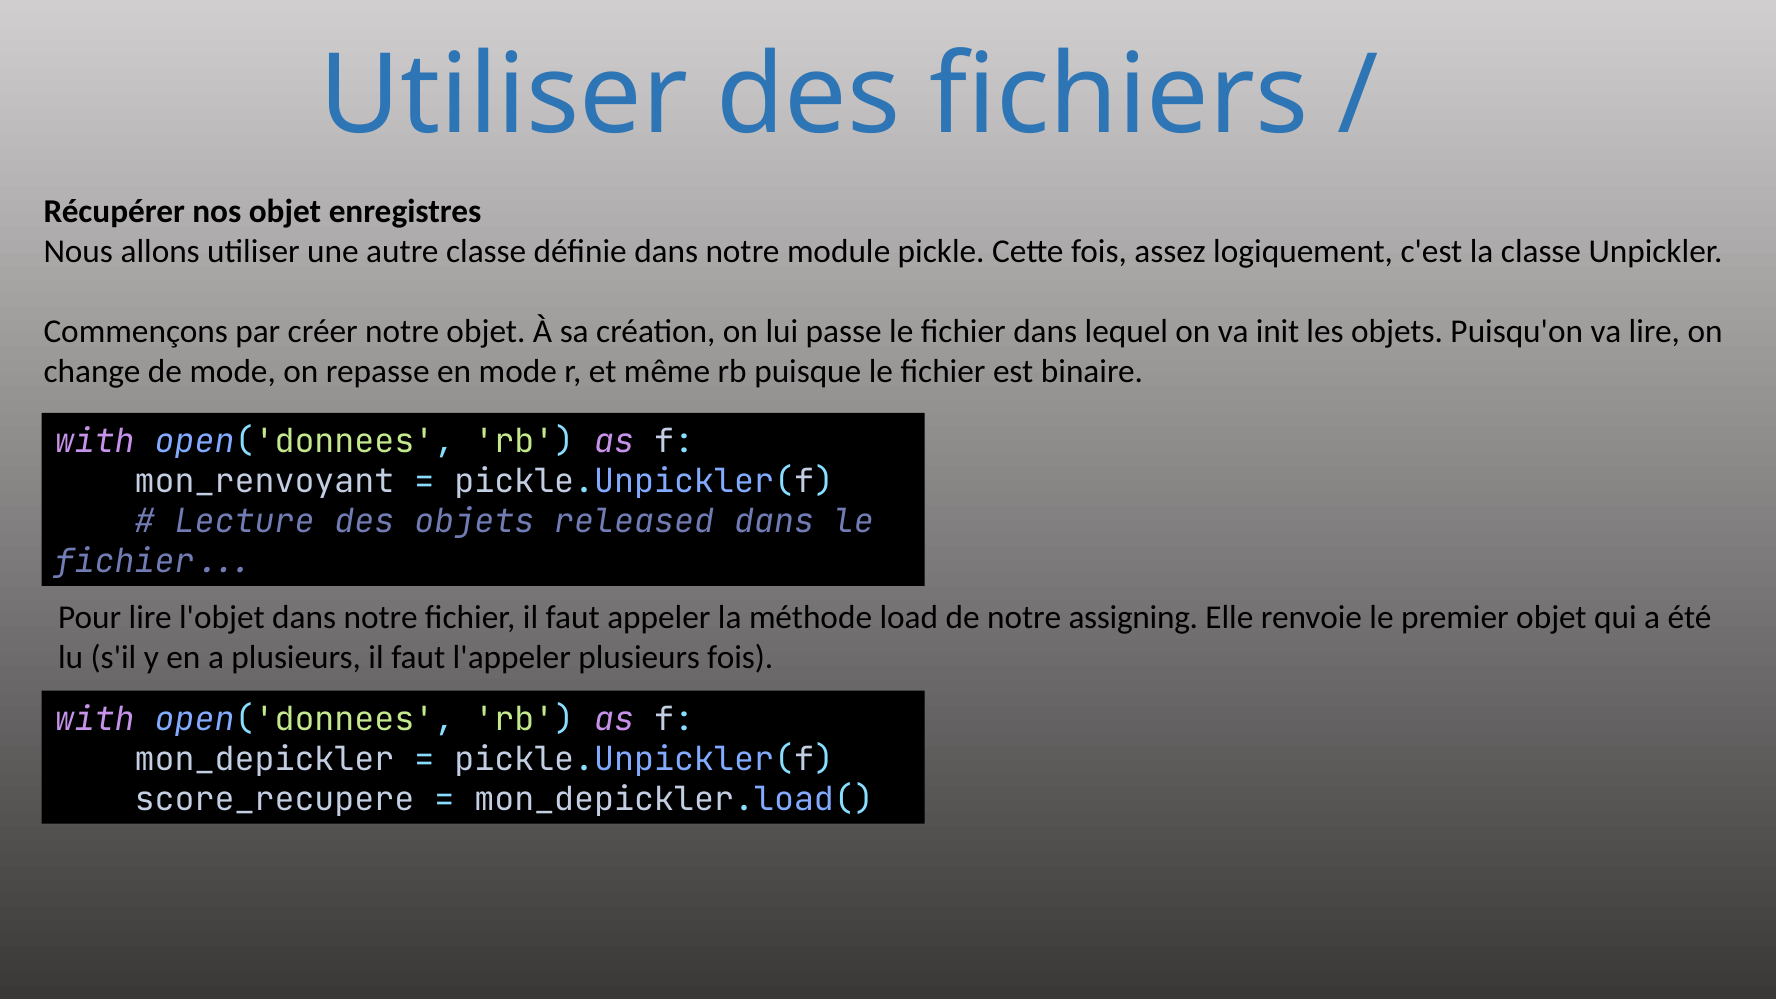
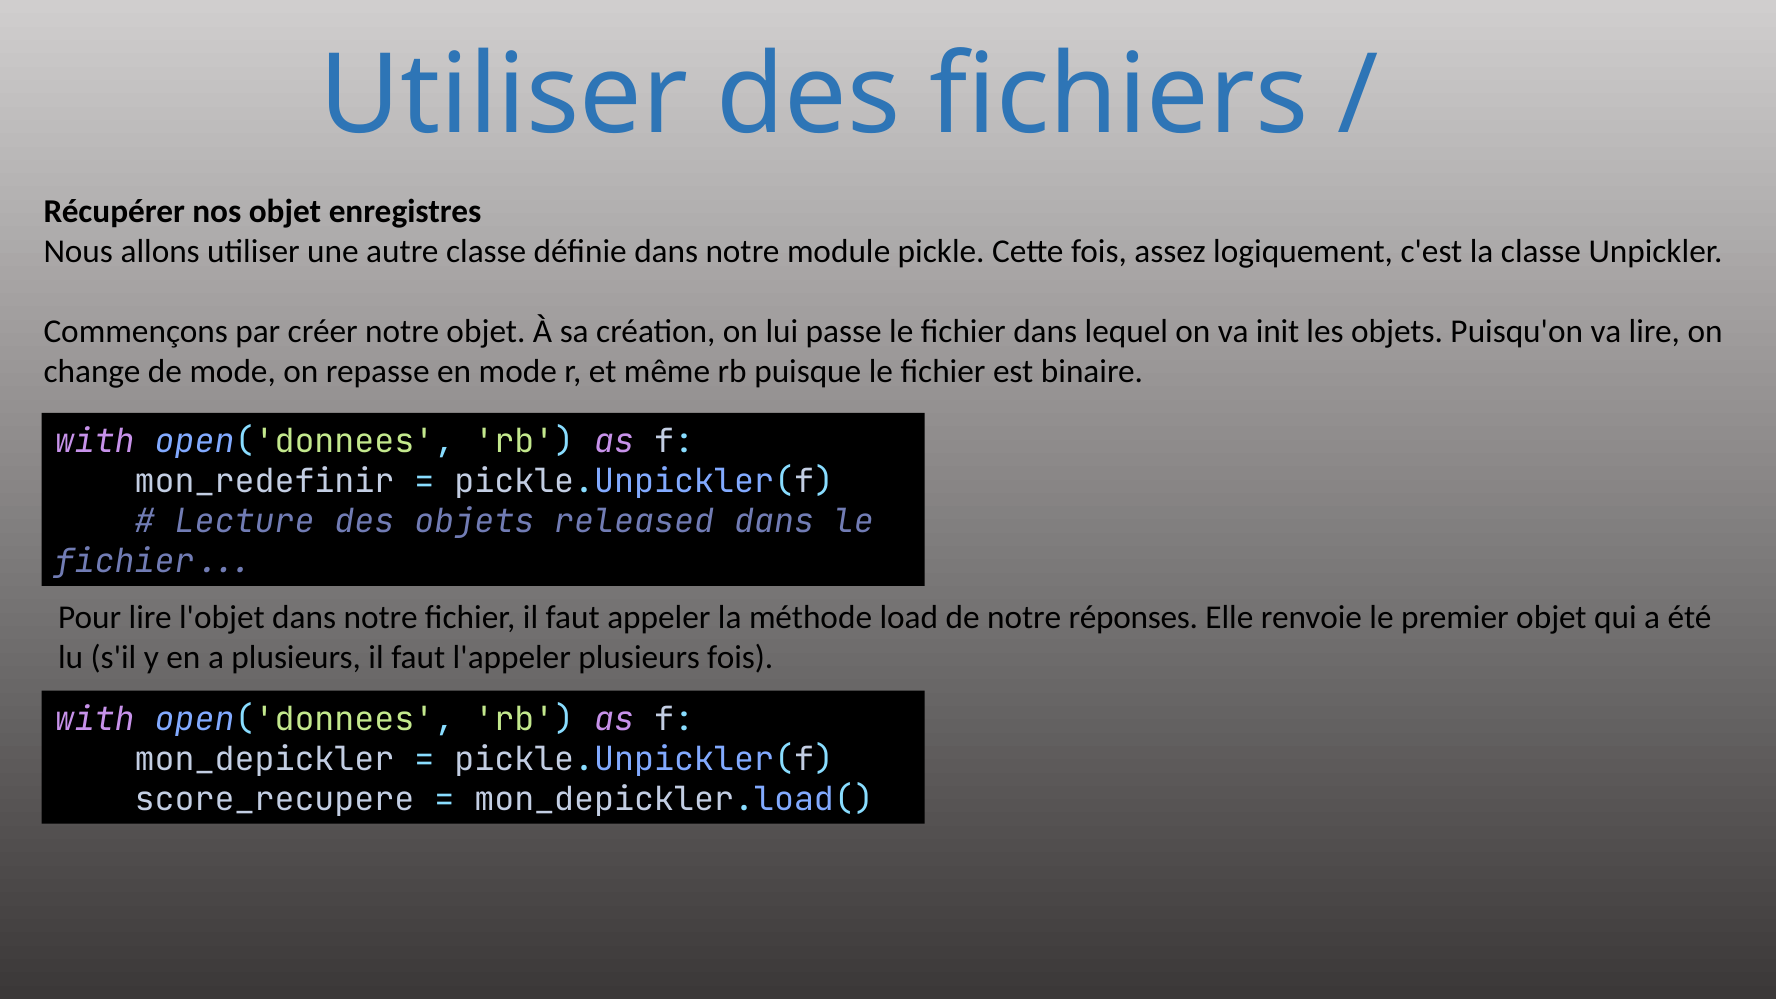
mon_renvoyant: mon_renvoyant -> mon_redefinir
assigning: assigning -> réponses
